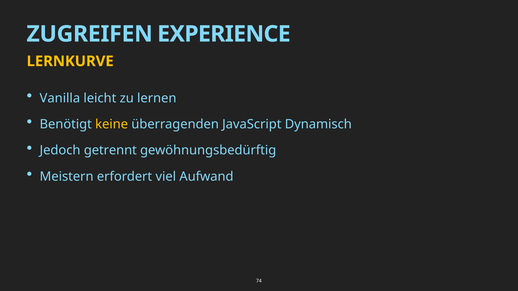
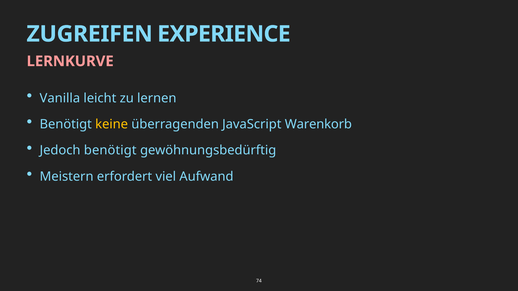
LERNKURVE colour: yellow -> pink
Dynamisch: Dynamisch -> Warenkorb
Jedoch getrennt: getrennt -> benötigt
